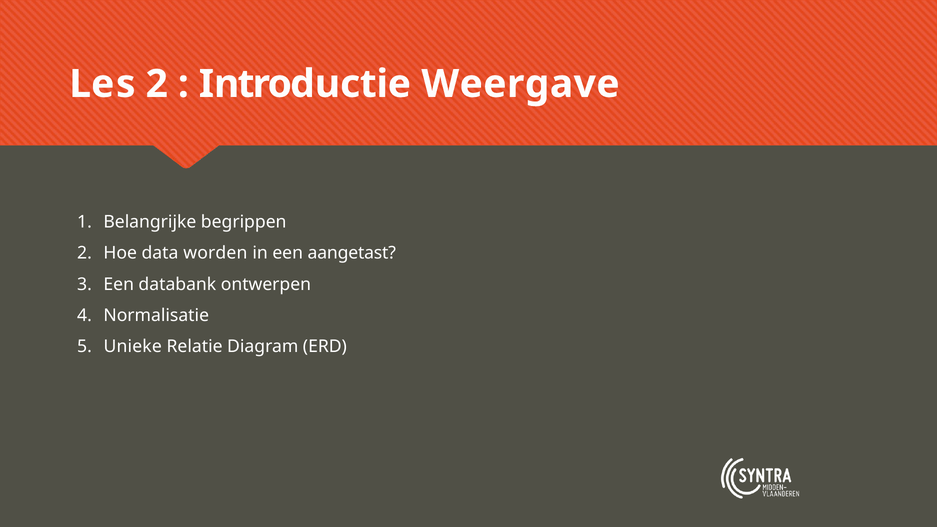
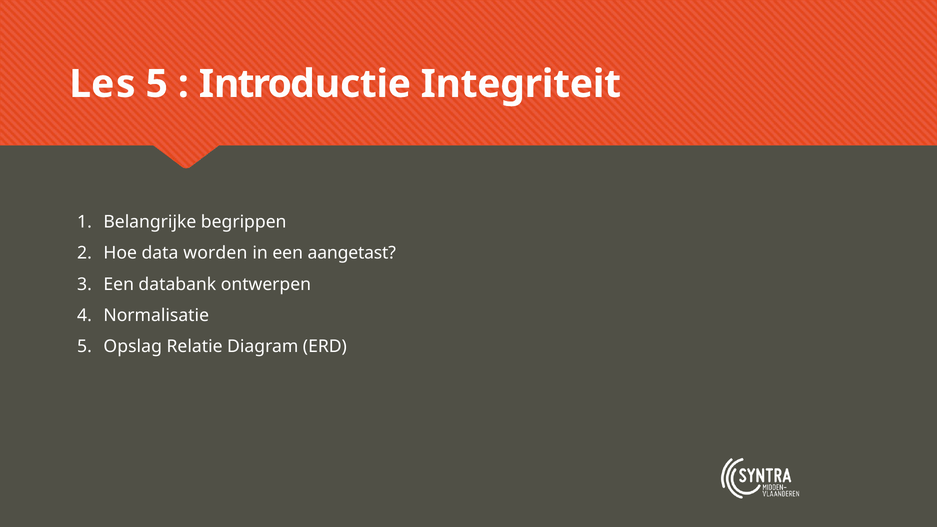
Les 2: 2 -> 5
Weergave: Weergave -> Integriteit
Unieke: Unieke -> Opslag
